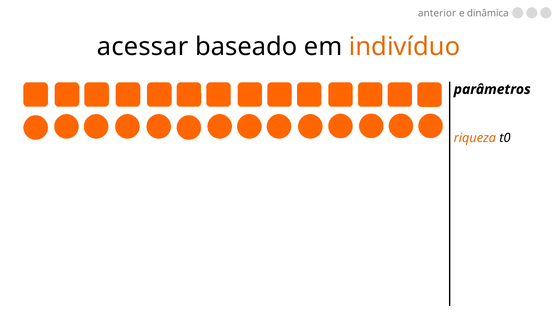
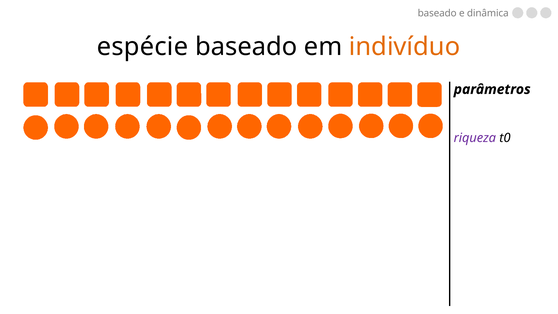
anterior at (437, 13): anterior -> baseado
acessar: acessar -> espécie
riqueza colour: orange -> purple
